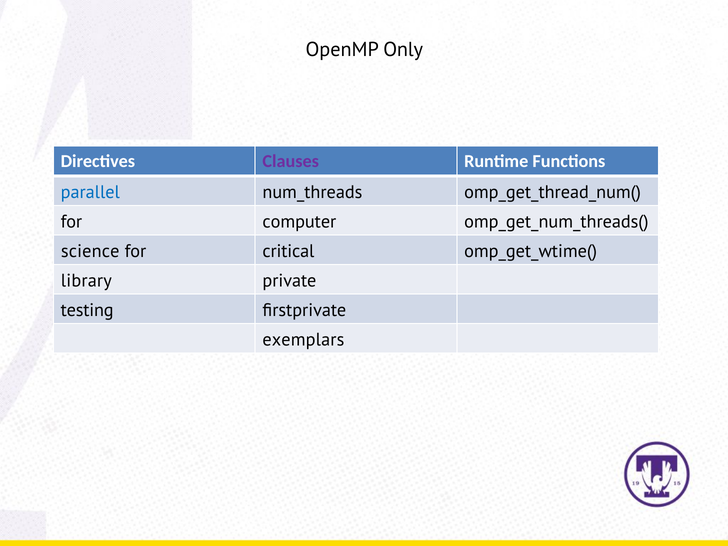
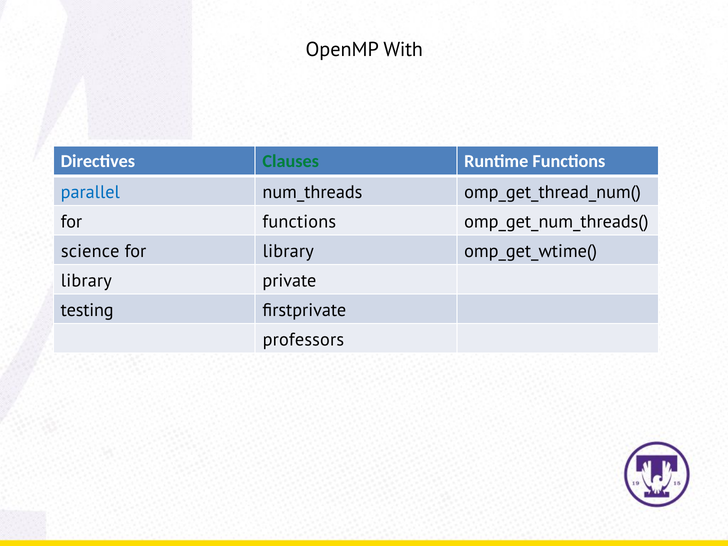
Only: Only -> With
Clauses colour: purple -> green
for computer: computer -> functions
for critical: critical -> library
exemplars: exemplars -> professors
